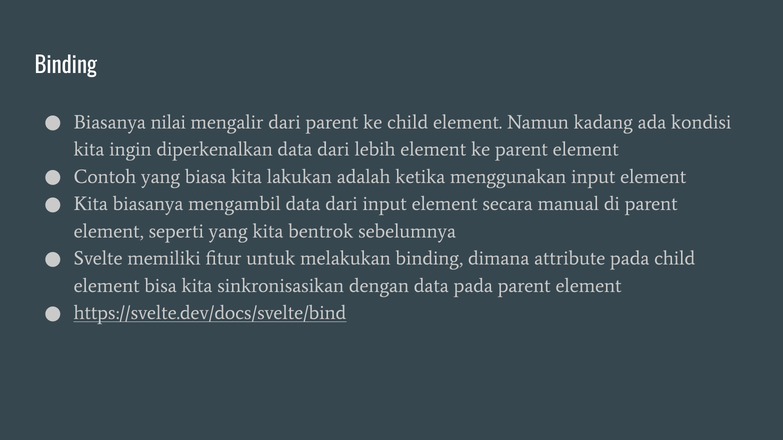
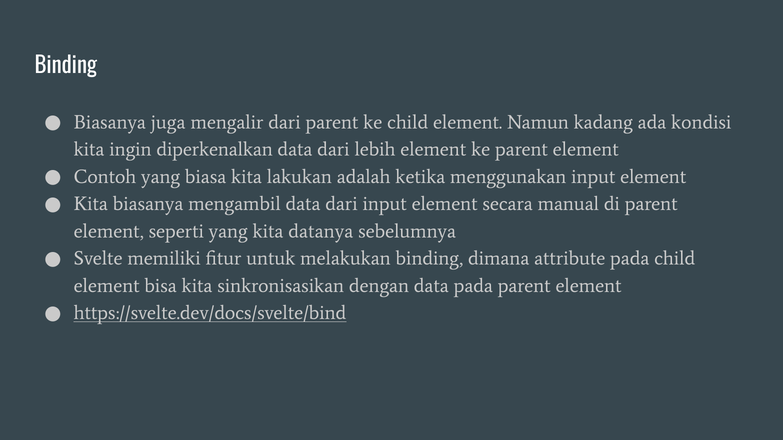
nilai: nilai -> juga
bentrok: bentrok -> datanya
